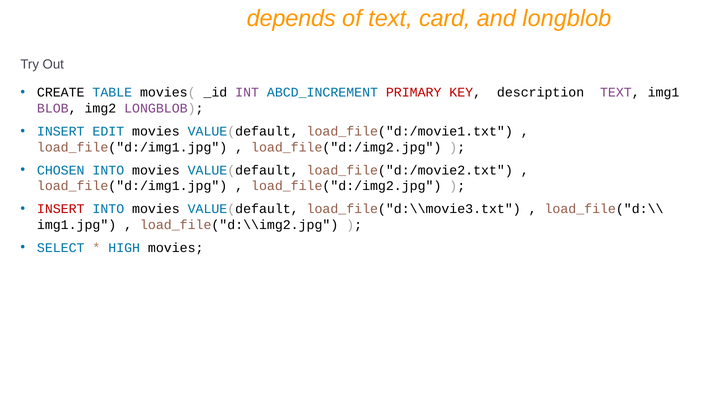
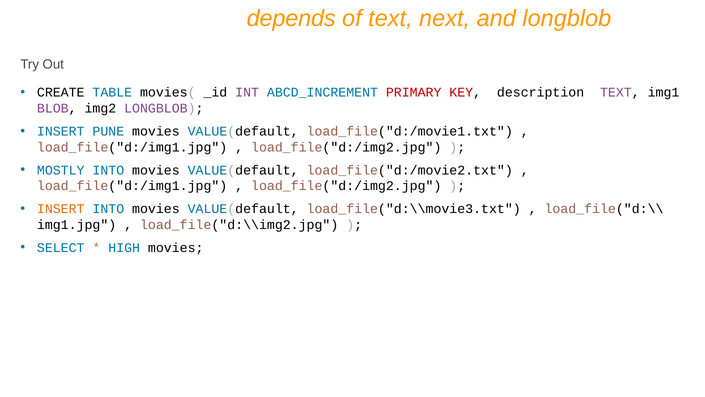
card: card -> next
EDIT: EDIT -> PUNE
CHOSEN: CHOSEN -> MOSTLY
INSERT at (61, 209) colour: red -> orange
